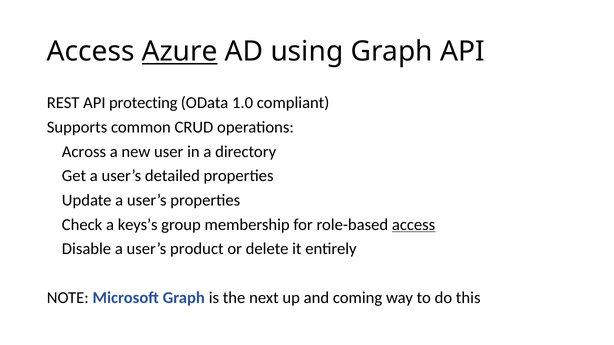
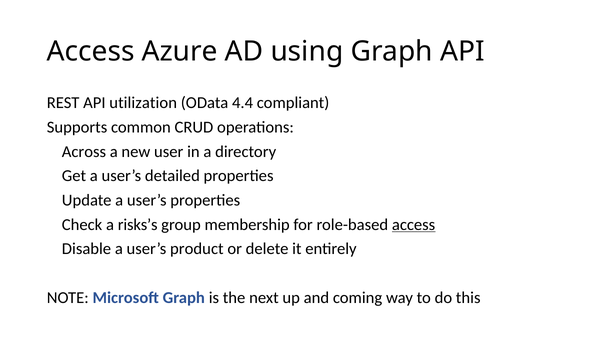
Azure underline: present -> none
protecting: protecting -> utilization
1.0: 1.0 -> 4.4
keys’s: keys’s -> risks’s
